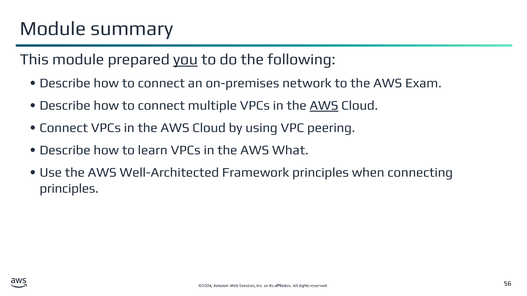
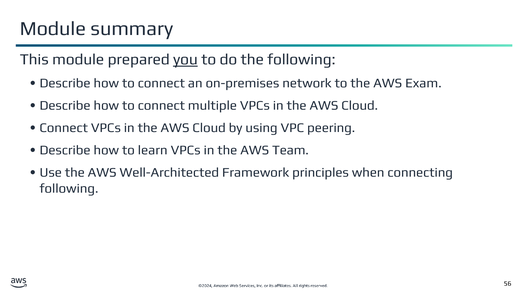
AWS at (324, 106) underline: present -> none
What: What -> Team
principles at (69, 189): principles -> following
